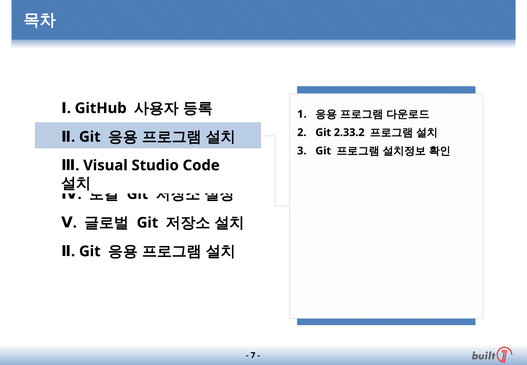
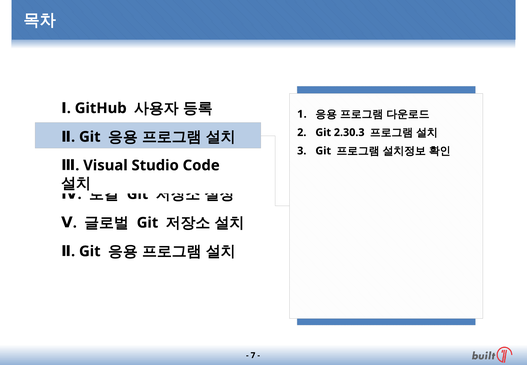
2.33.2: 2.33.2 -> 2.30.3
